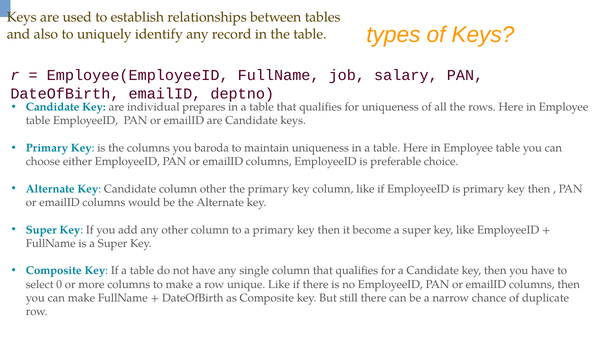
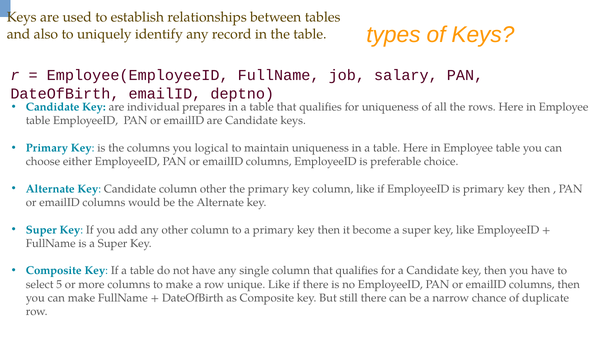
baroda: baroda -> logical
0: 0 -> 5
